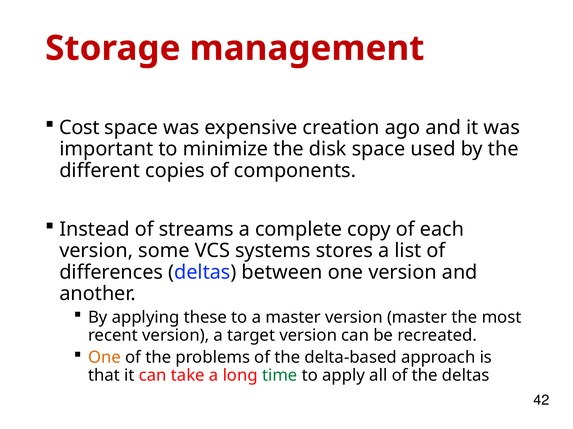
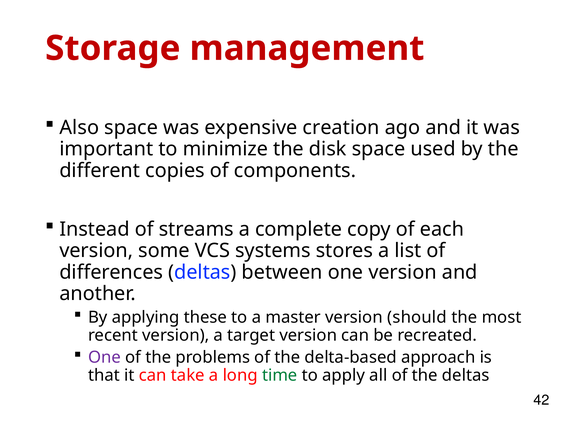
Cost: Cost -> Also
version master: master -> should
One at (104, 358) colour: orange -> purple
